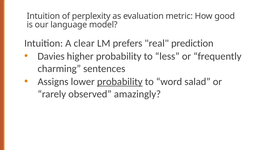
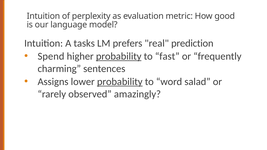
clear: clear -> tasks
Davies: Davies -> Spend
probability at (119, 56) underline: none -> present
less: less -> fast
